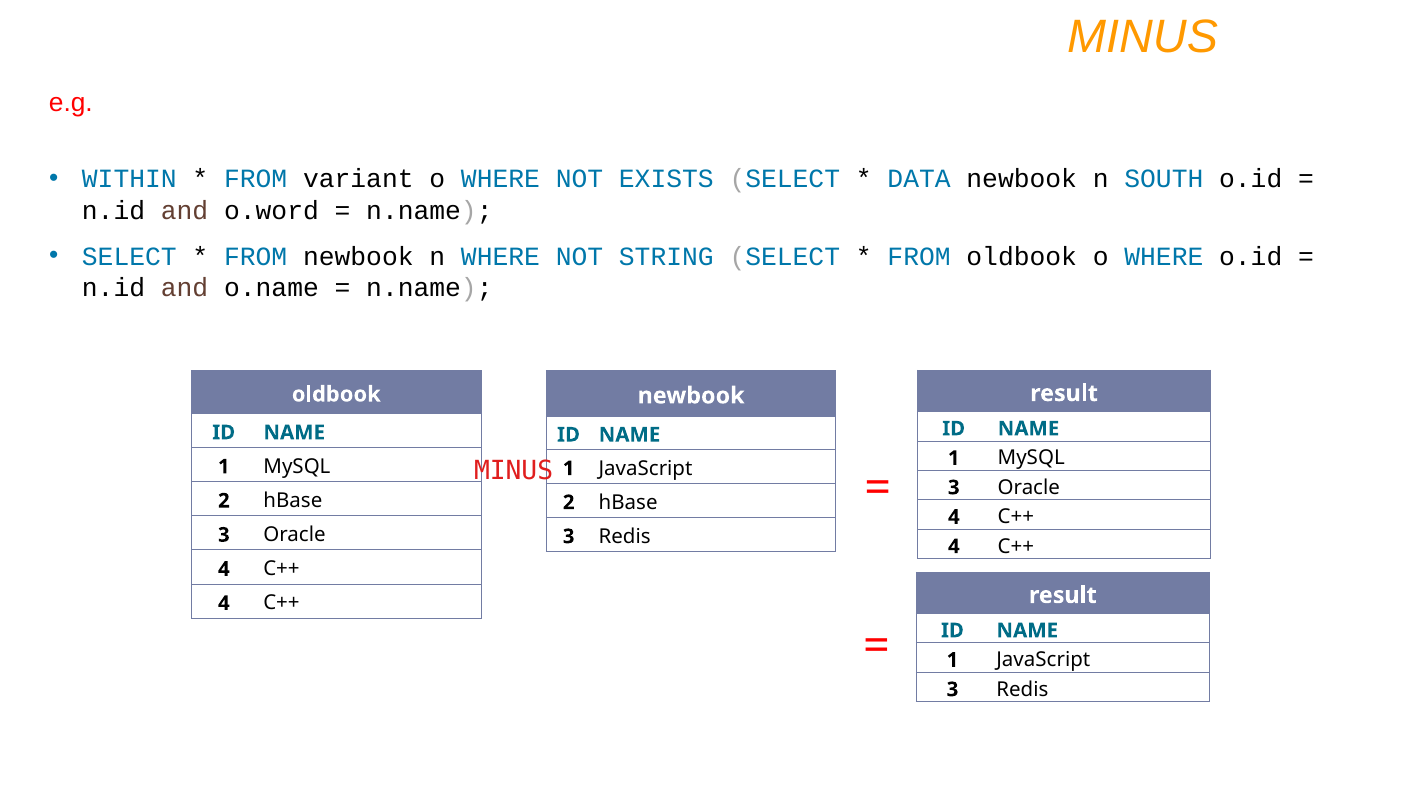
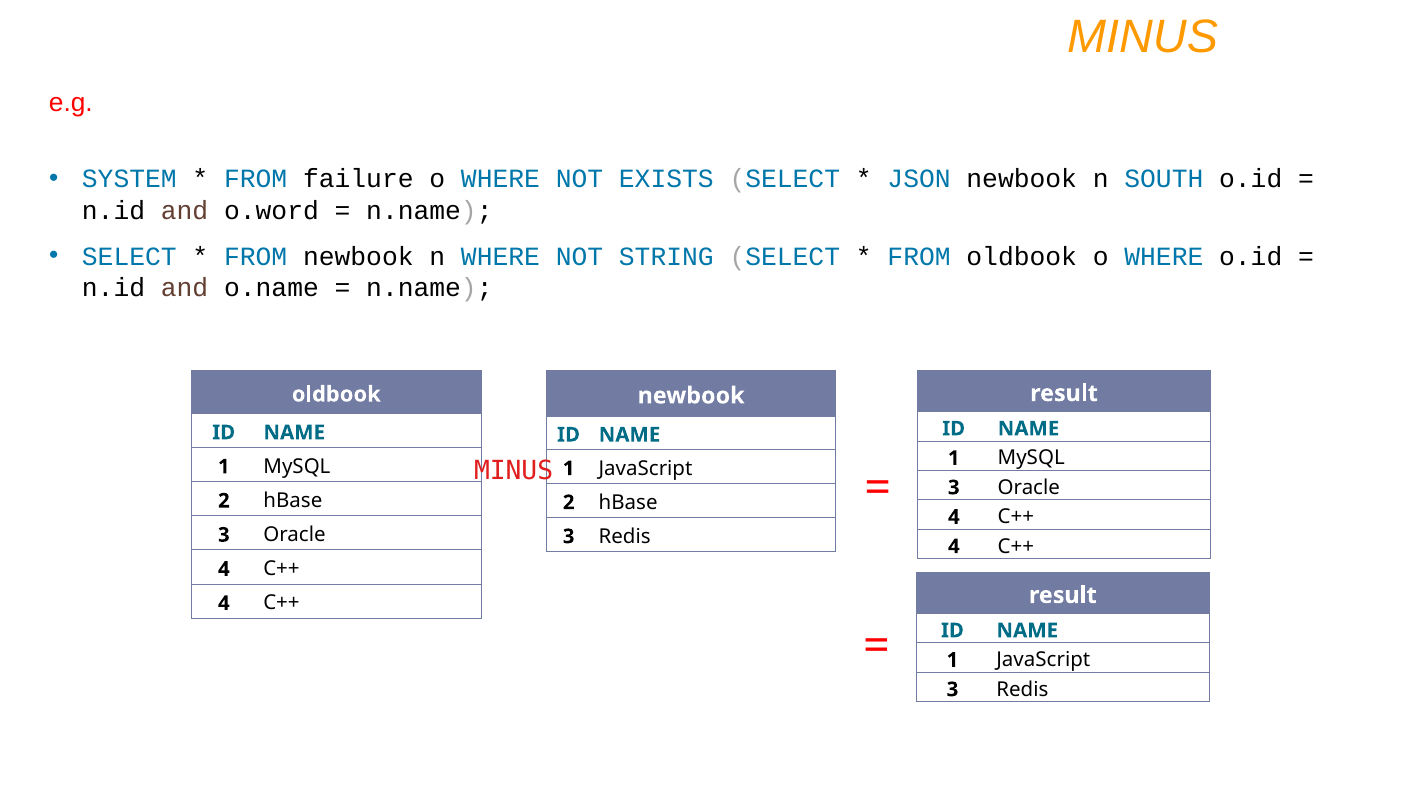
WITHIN: WITHIN -> SYSTEM
variant: variant -> failure
DATA: DATA -> JSON
